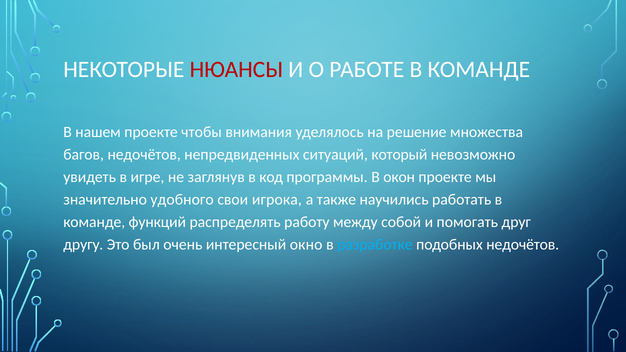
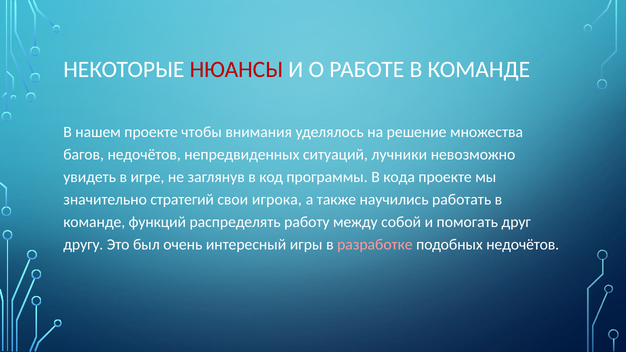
который: который -> лучники
окон: окон -> кода
удобного: удобного -> стратегий
окно: окно -> игры
разработке colour: light blue -> pink
